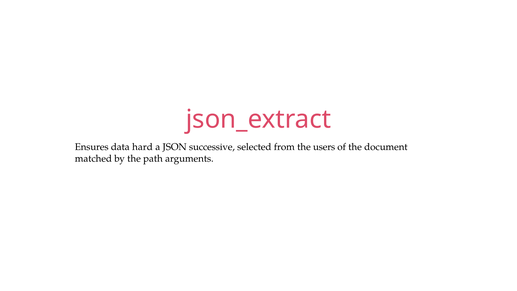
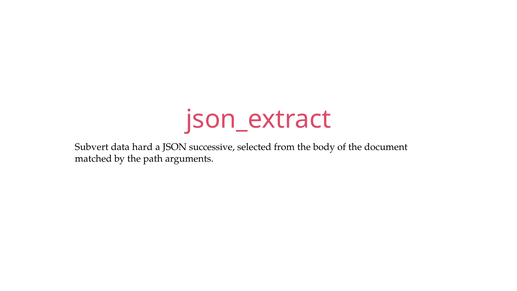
Ensures: Ensures -> Subvert
users: users -> body
